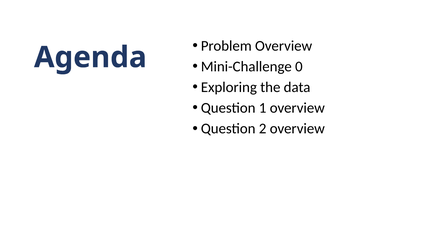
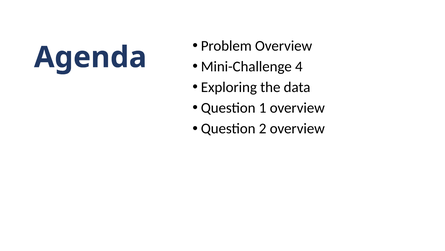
0: 0 -> 4
